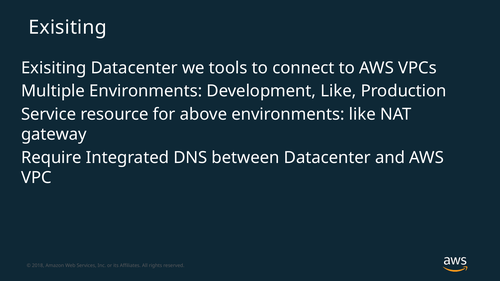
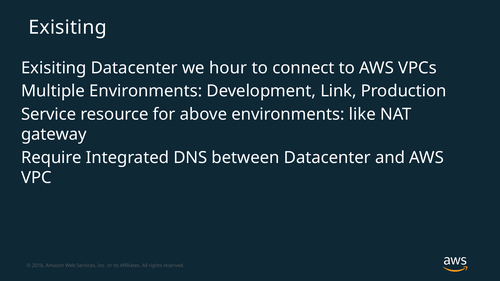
tools: tools -> hour
Development Like: Like -> Link
